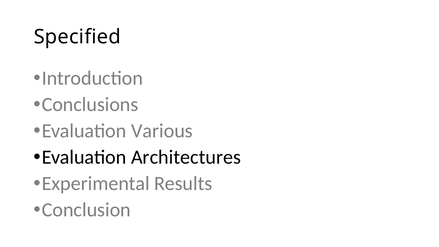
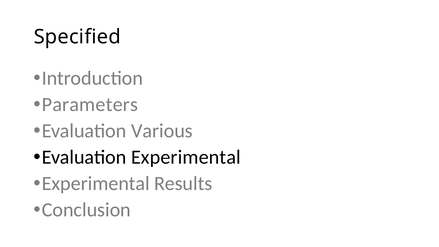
Conclusions: Conclusions -> Parameters
Evaluation Architectures: Architectures -> Experimental
